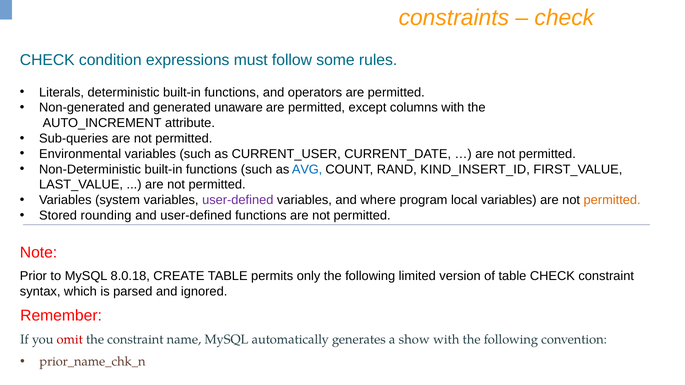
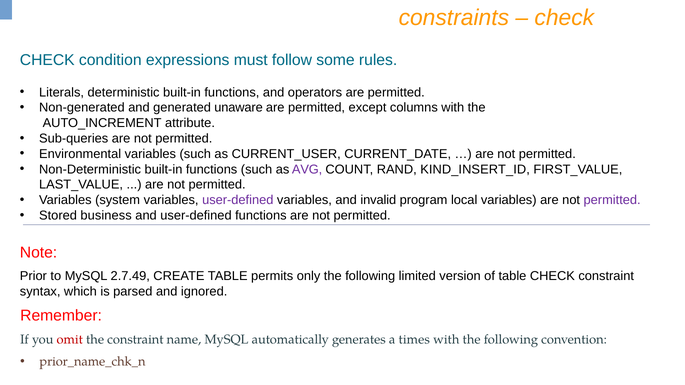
AVG colour: blue -> purple
where: where -> invalid
permitted at (612, 200) colour: orange -> purple
rounding: rounding -> business
8.0.18: 8.0.18 -> 2.7.49
show: show -> times
